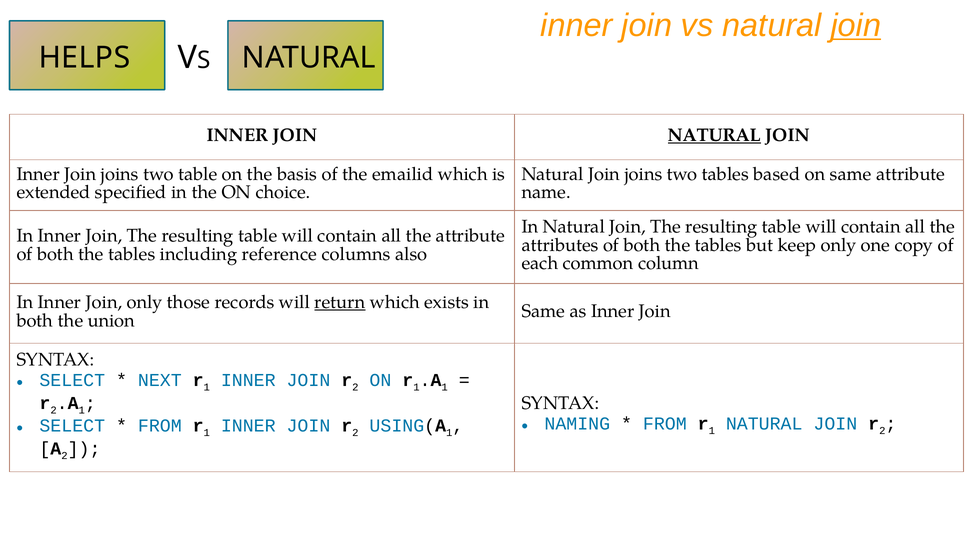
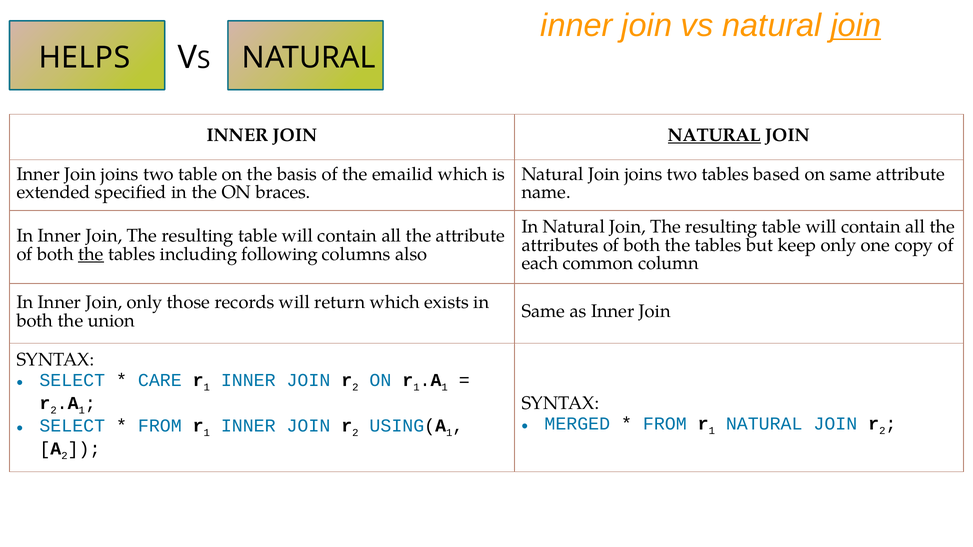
choice: choice -> braces
the at (91, 254) underline: none -> present
reference: reference -> following
return underline: present -> none
NEXT: NEXT -> CARE
NAMING: NAMING -> MERGED
